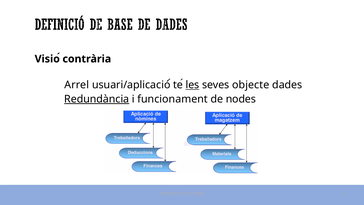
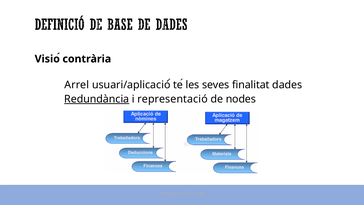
les underline: present -> none
objecte: objecte -> finalitat
funcionament: funcionament -> representació
